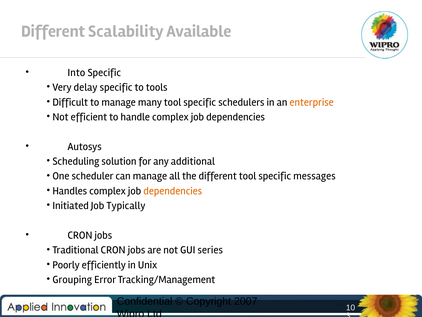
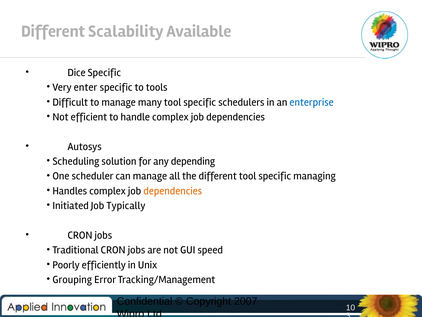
Into: Into -> Dice
delay: delay -> enter
enterprise colour: orange -> blue
additional: additional -> depending
messages: messages -> managing
series: series -> speed
